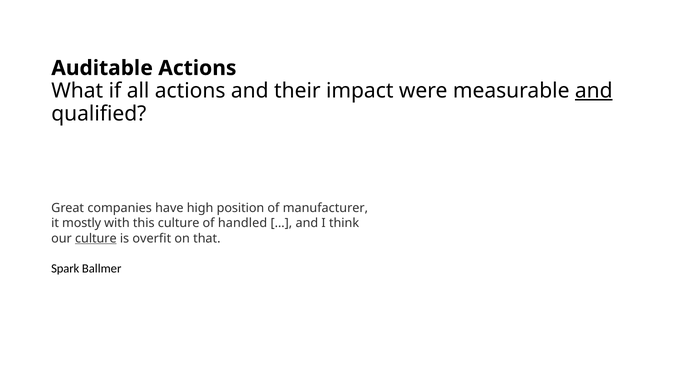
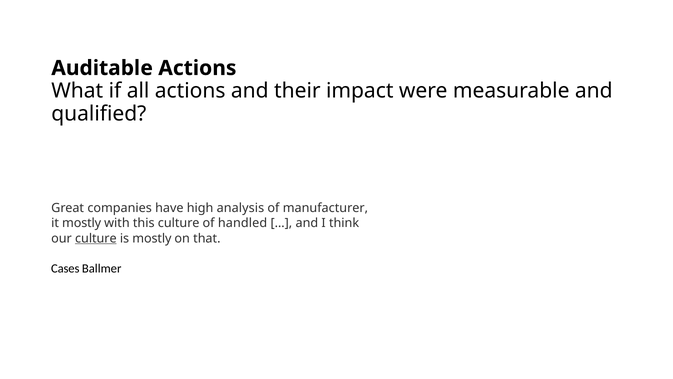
and at (594, 91) underline: present -> none
position: position -> analysis
is overfit: overfit -> mostly
Spark: Spark -> Cases
